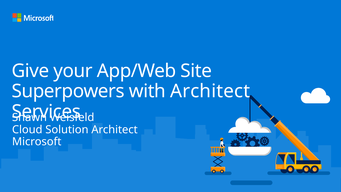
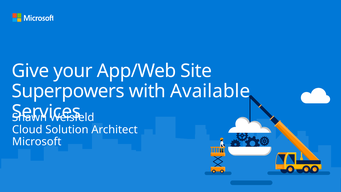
with Architect: Architect -> Available
